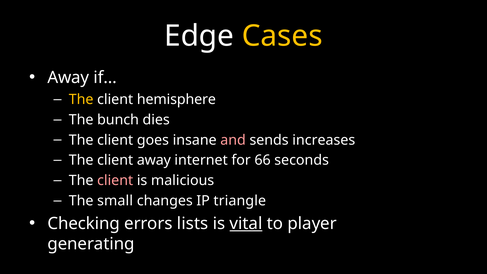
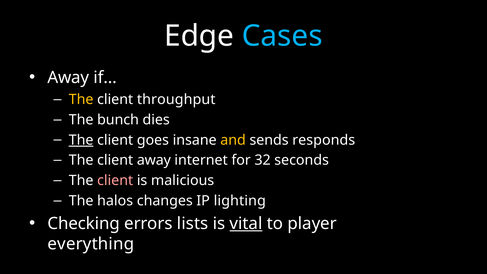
Cases colour: yellow -> light blue
hemisphere: hemisphere -> throughput
The at (81, 140) underline: none -> present
and colour: pink -> yellow
increases: increases -> responds
66: 66 -> 32
small: small -> halos
triangle: triangle -> lighting
generating: generating -> everything
